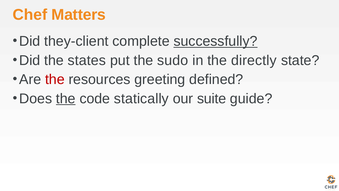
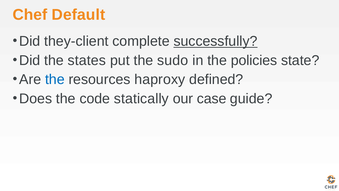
Matters: Matters -> Default
directly: directly -> policies
the at (55, 79) colour: red -> blue
greeting: greeting -> haproxy
the at (66, 98) underline: present -> none
suite: suite -> case
